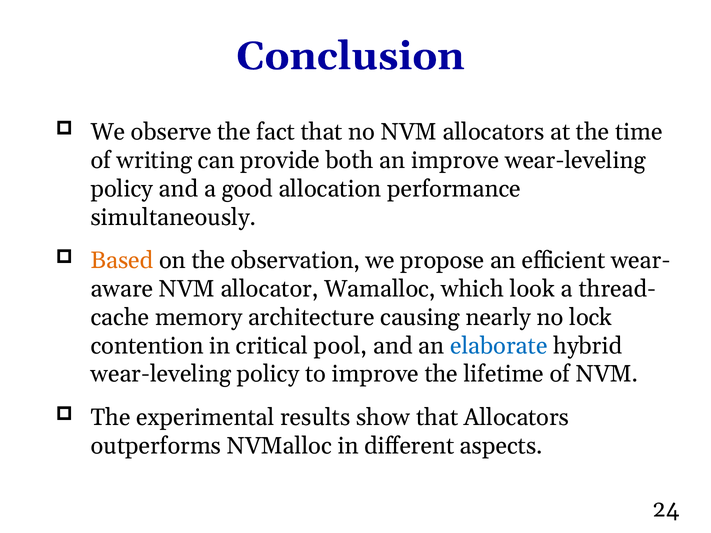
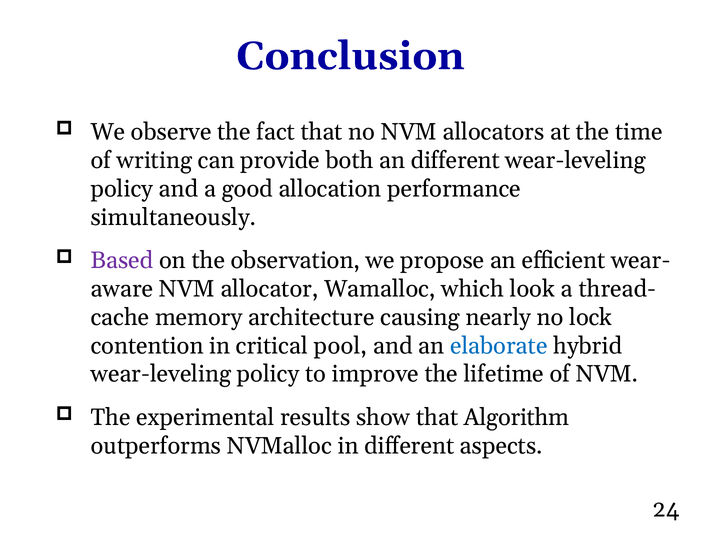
an improve: improve -> different
Based colour: orange -> purple
that Allocators: Allocators -> Algorithm
